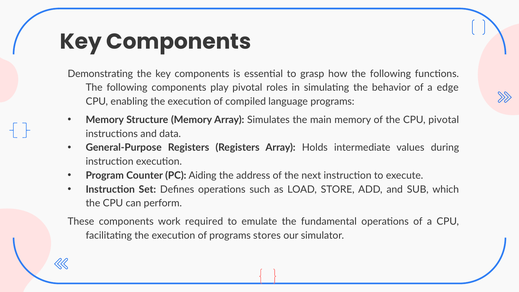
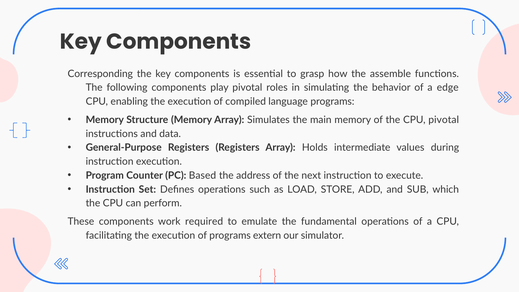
Demonstrating: Demonstrating -> Corresponding
how the following: following -> assemble
Aiding: Aiding -> Based
stores: stores -> extern
